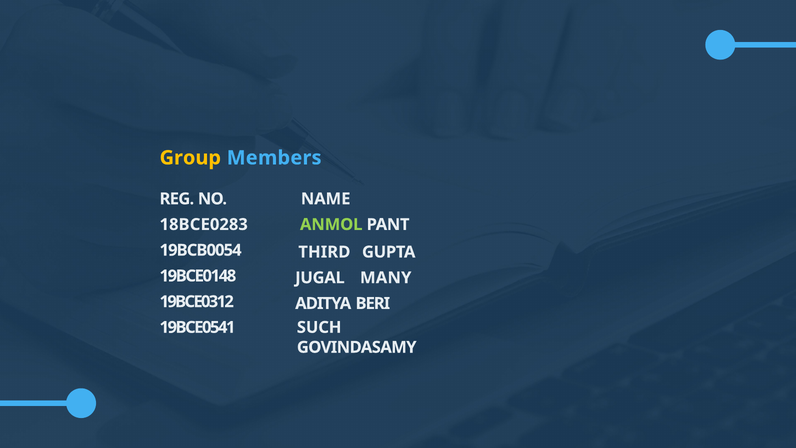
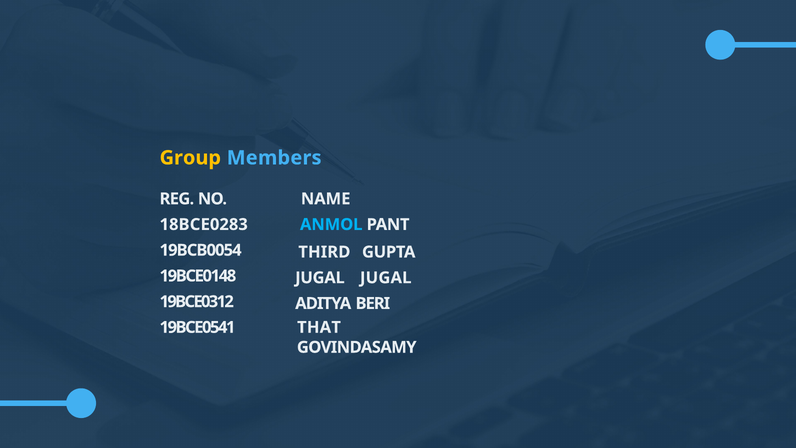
ANMOL colour: light green -> light blue
JUGAL MANY: MANY -> JUGAL
SUCH: SUCH -> THAT
